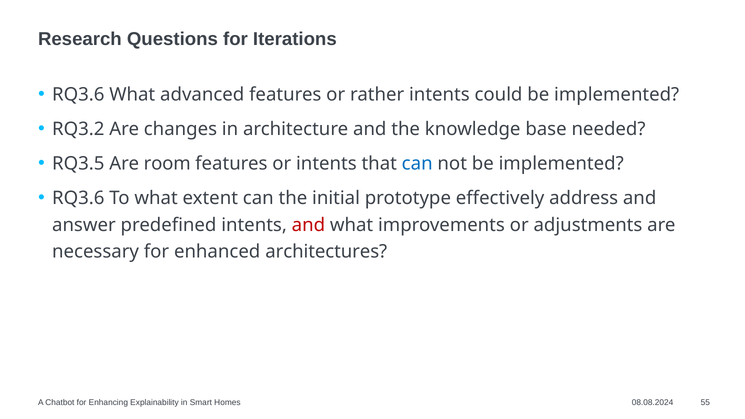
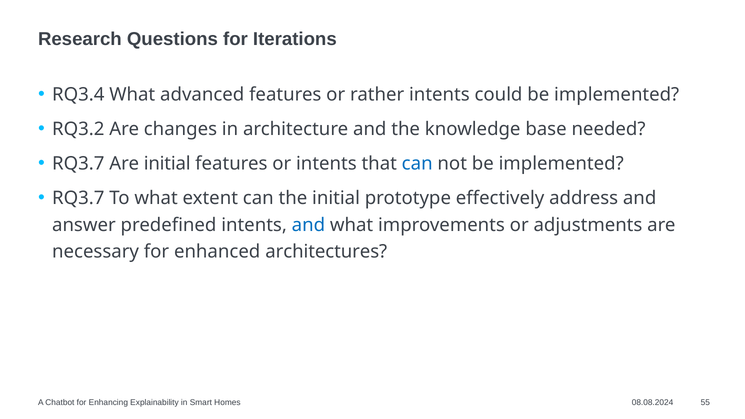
RQ3.6 at (78, 94): RQ3.6 -> RQ3.4
RQ3.5 at (78, 164): RQ3.5 -> RQ3.7
Are room: room -> initial
RQ3.6 at (78, 198): RQ3.6 -> RQ3.7
and at (308, 225) colour: red -> blue
